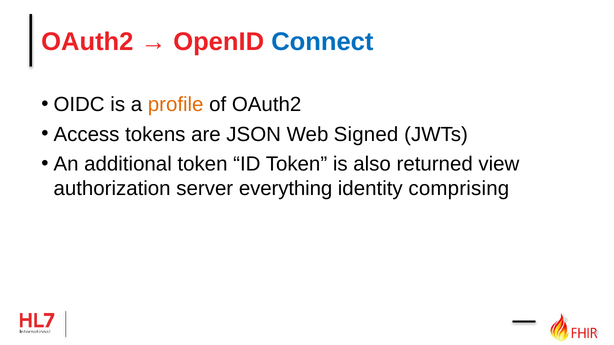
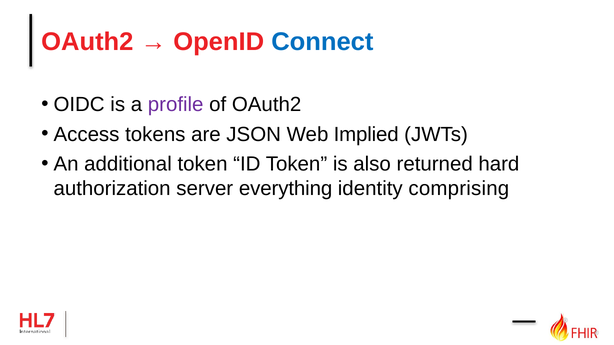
profile colour: orange -> purple
Signed: Signed -> Implied
view: view -> hard
